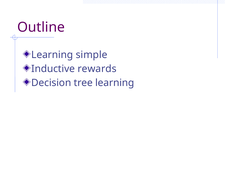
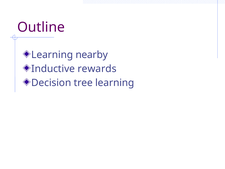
simple: simple -> nearby
